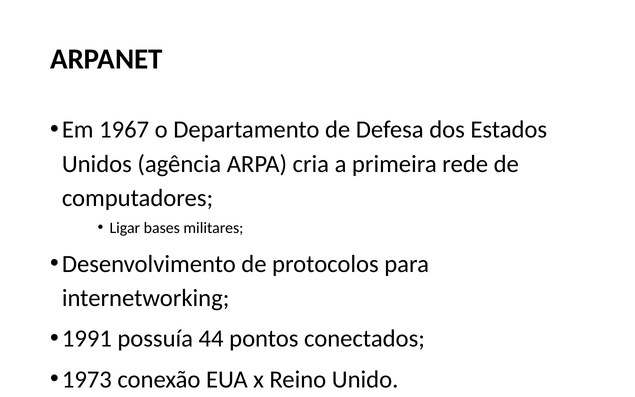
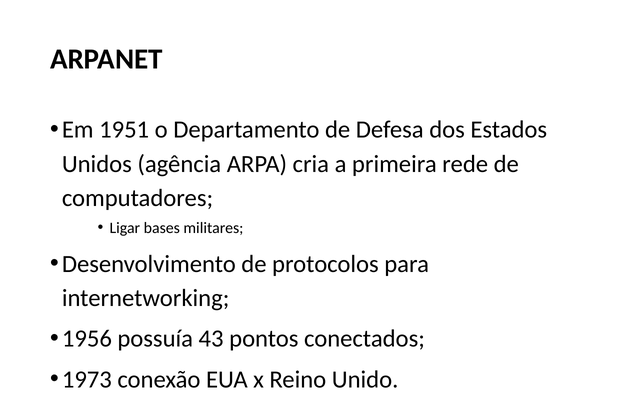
1967: 1967 -> 1951
1991: 1991 -> 1956
44: 44 -> 43
